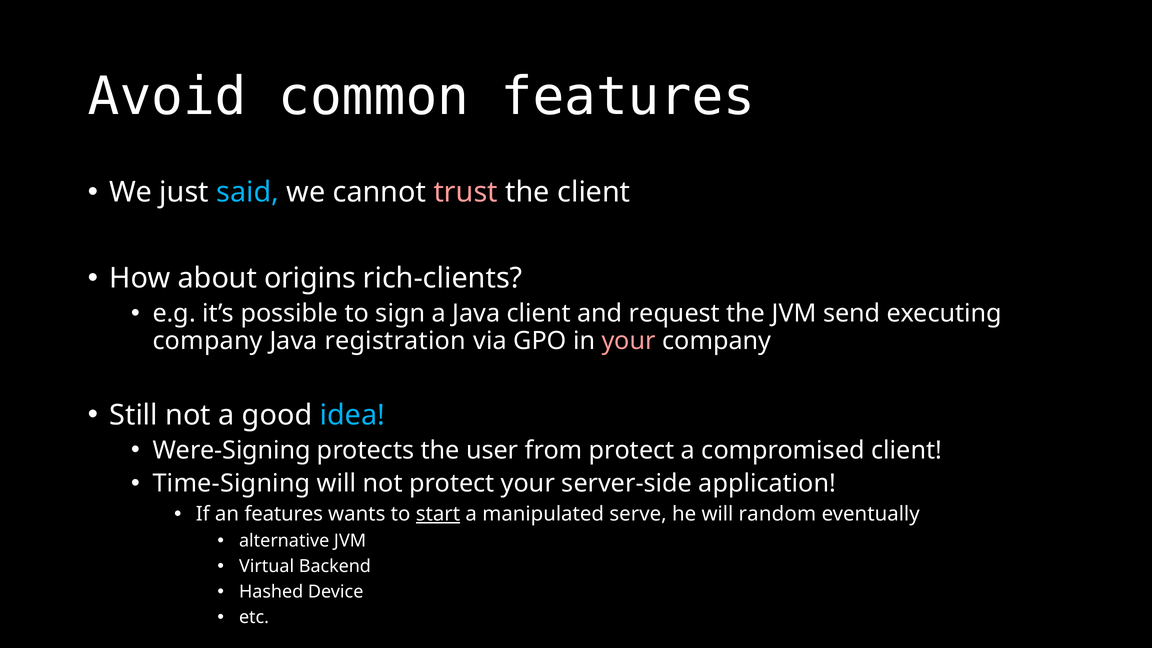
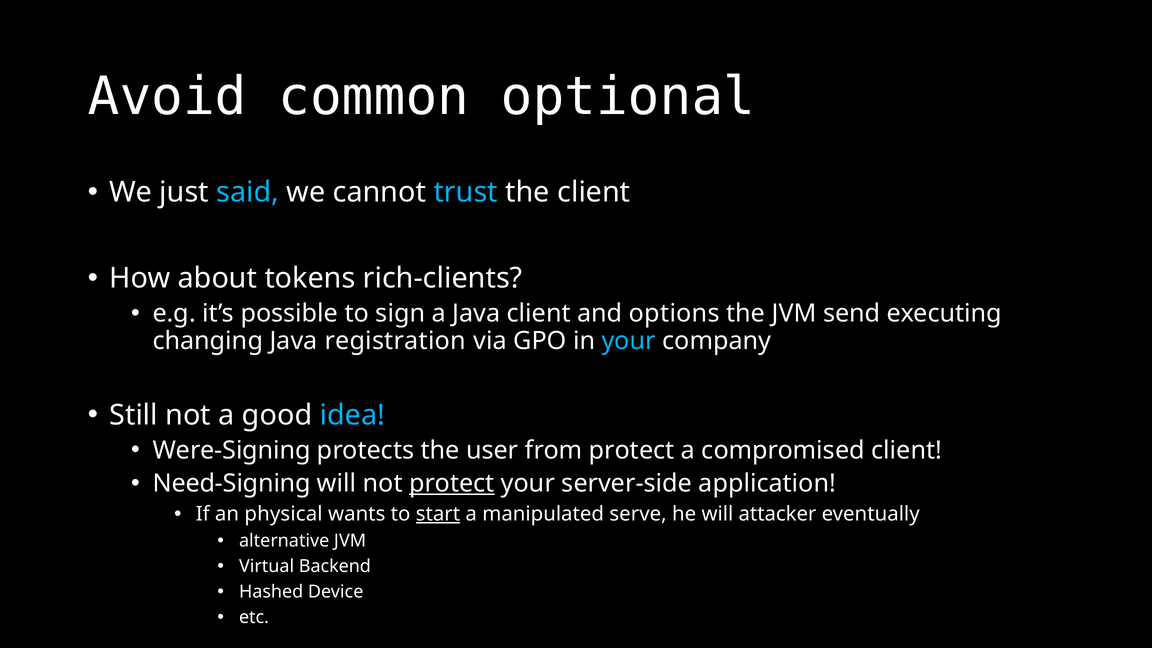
common features: features -> optional
trust colour: pink -> light blue
origins: origins -> tokens
request: request -> options
company at (208, 341): company -> changing
your at (629, 341) colour: pink -> light blue
Time-Signing: Time-Signing -> Need-Signing
protect at (452, 483) underline: none -> present
an features: features -> physical
random: random -> attacker
